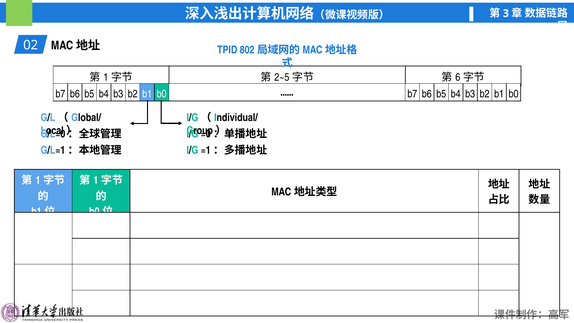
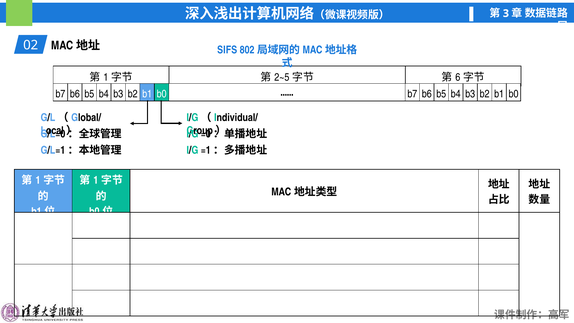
TPID: TPID -> SIFS
